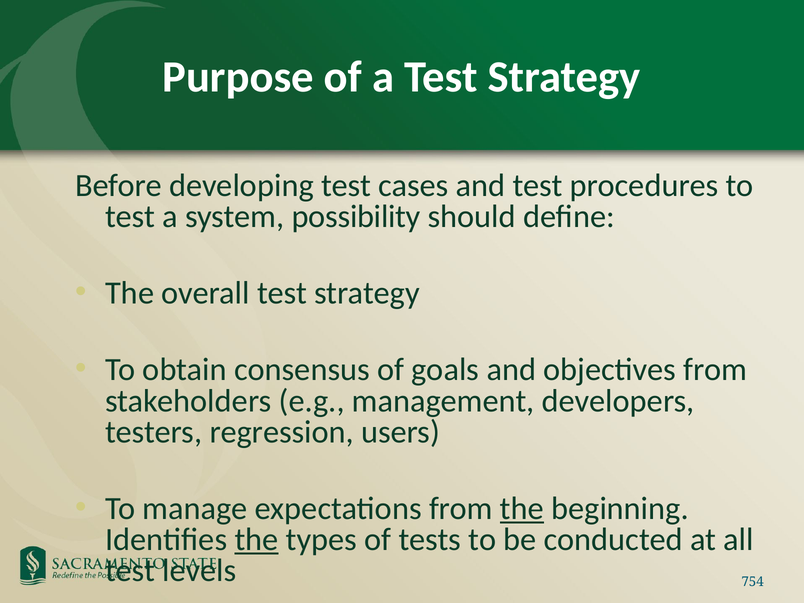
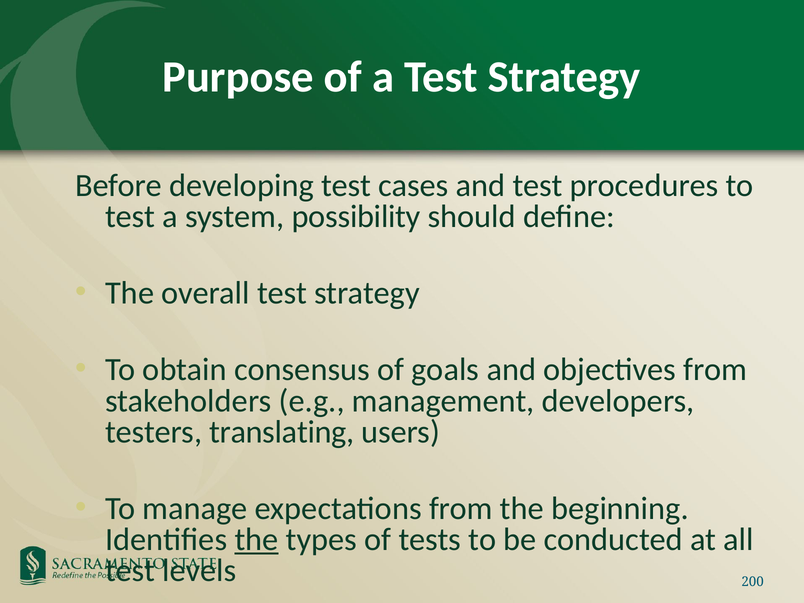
regression: regression -> translating
the at (522, 508) underline: present -> none
754: 754 -> 200
